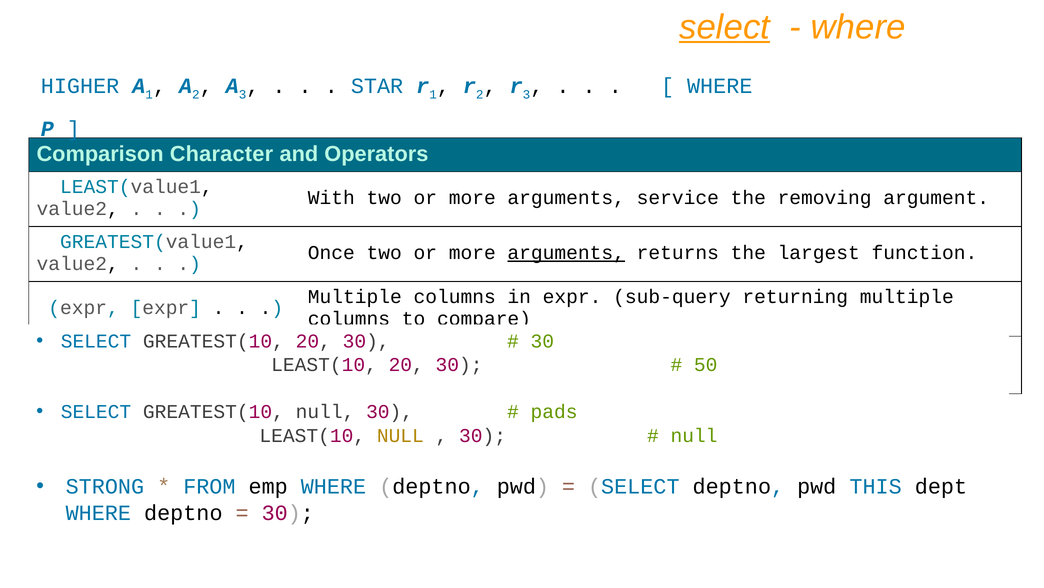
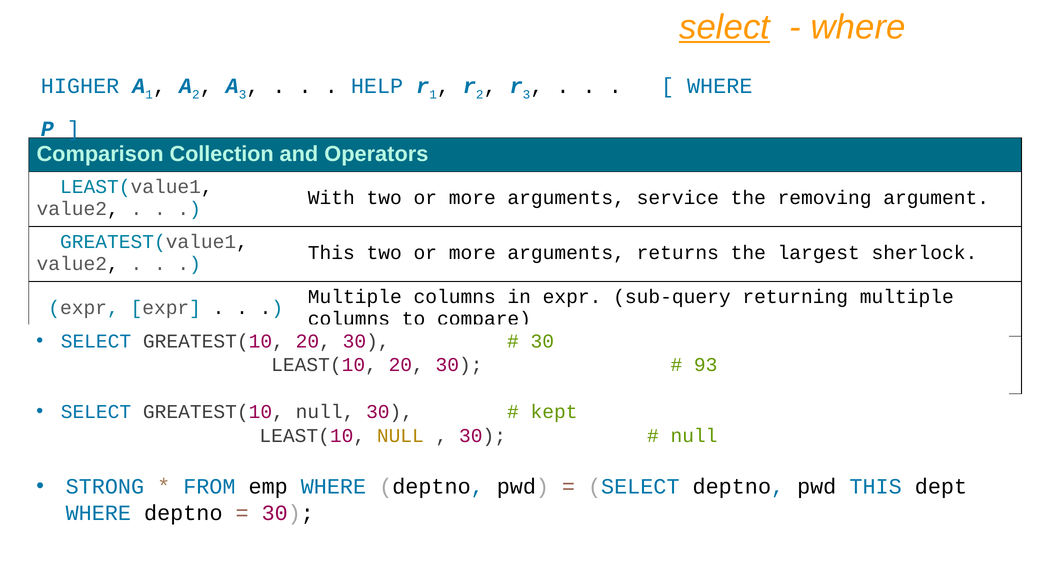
STAR: STAR -> HELP
Character: Character -> Collection
Once at (331, 252): Once -> This
arguments at (566, 252) underline: present -> none
function: function -> sherlock
50: 50 -> 93
pads: pads -> kept
